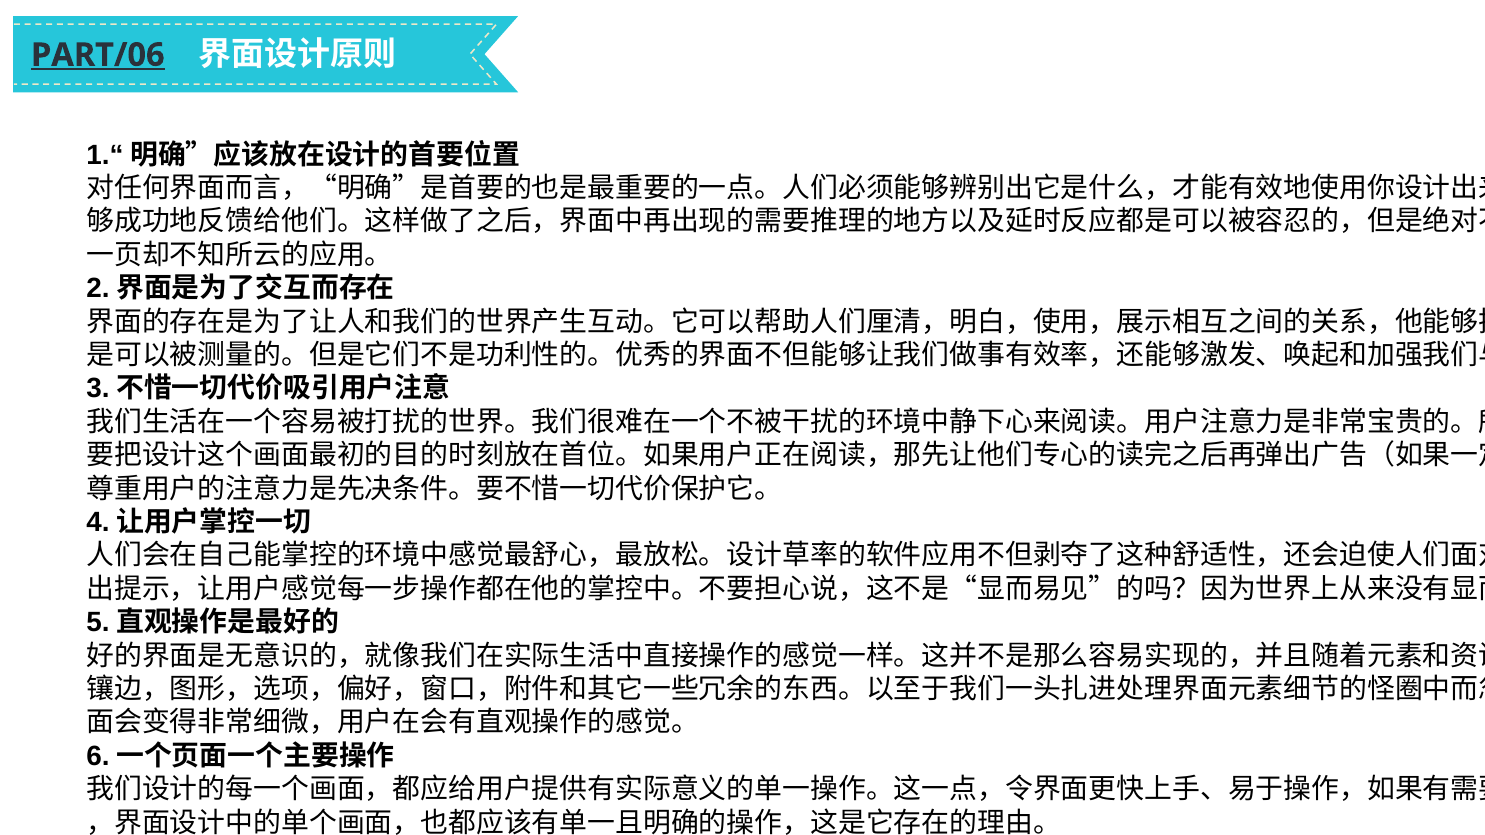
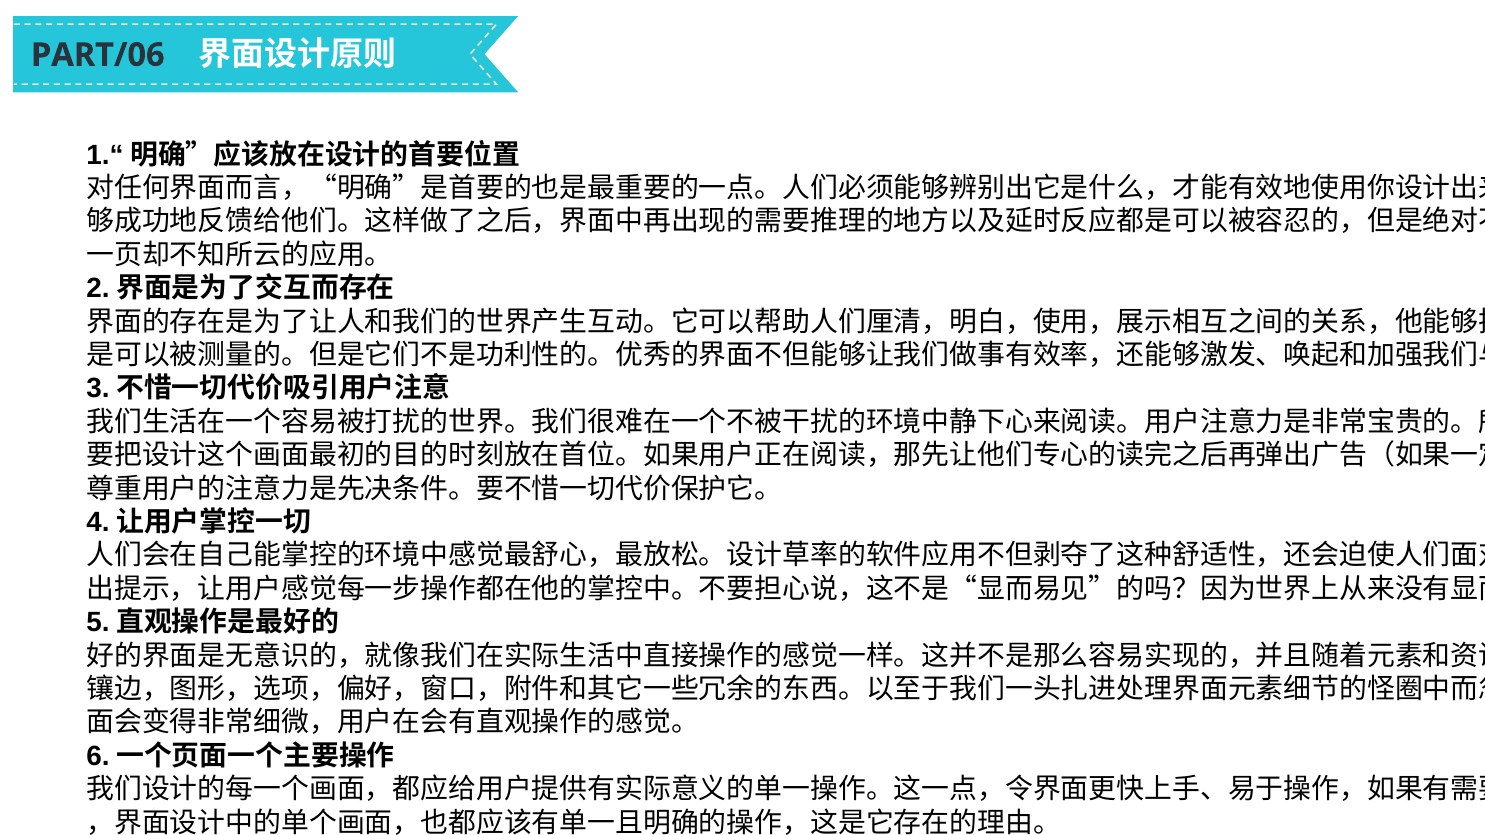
PART/06 underline: present -> none
